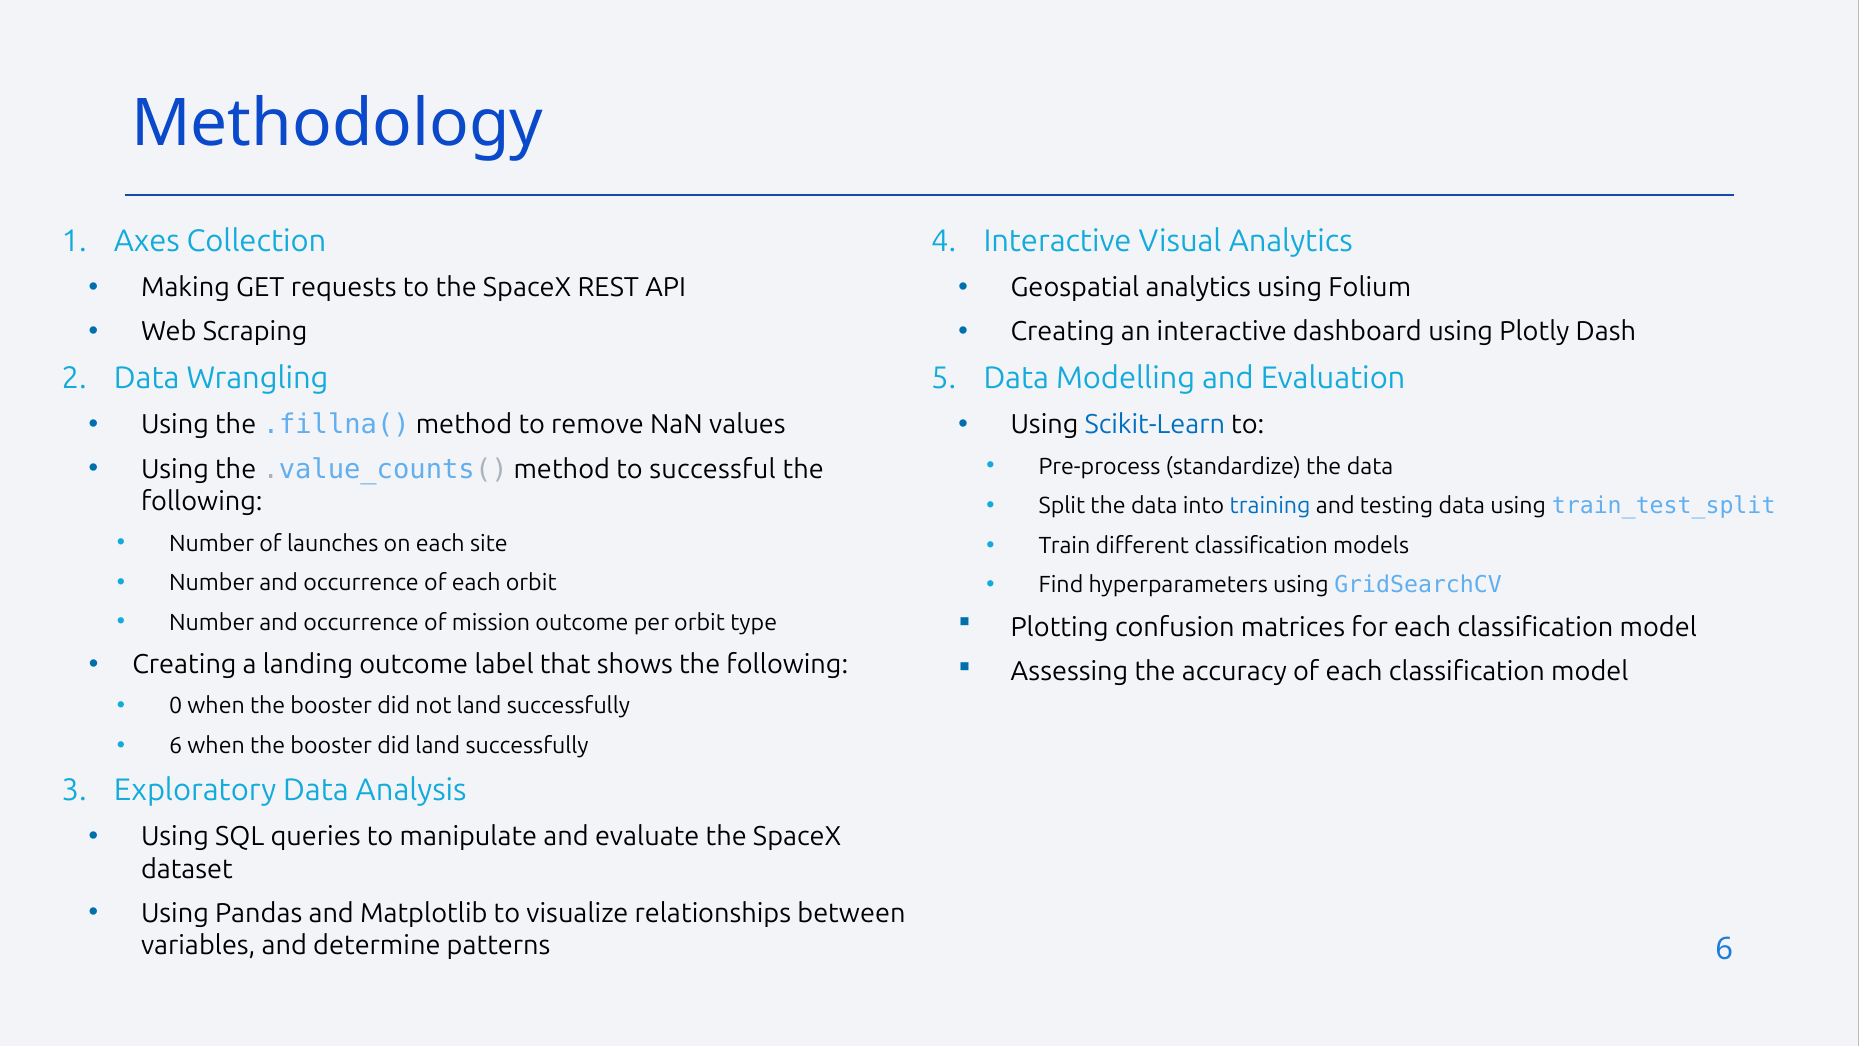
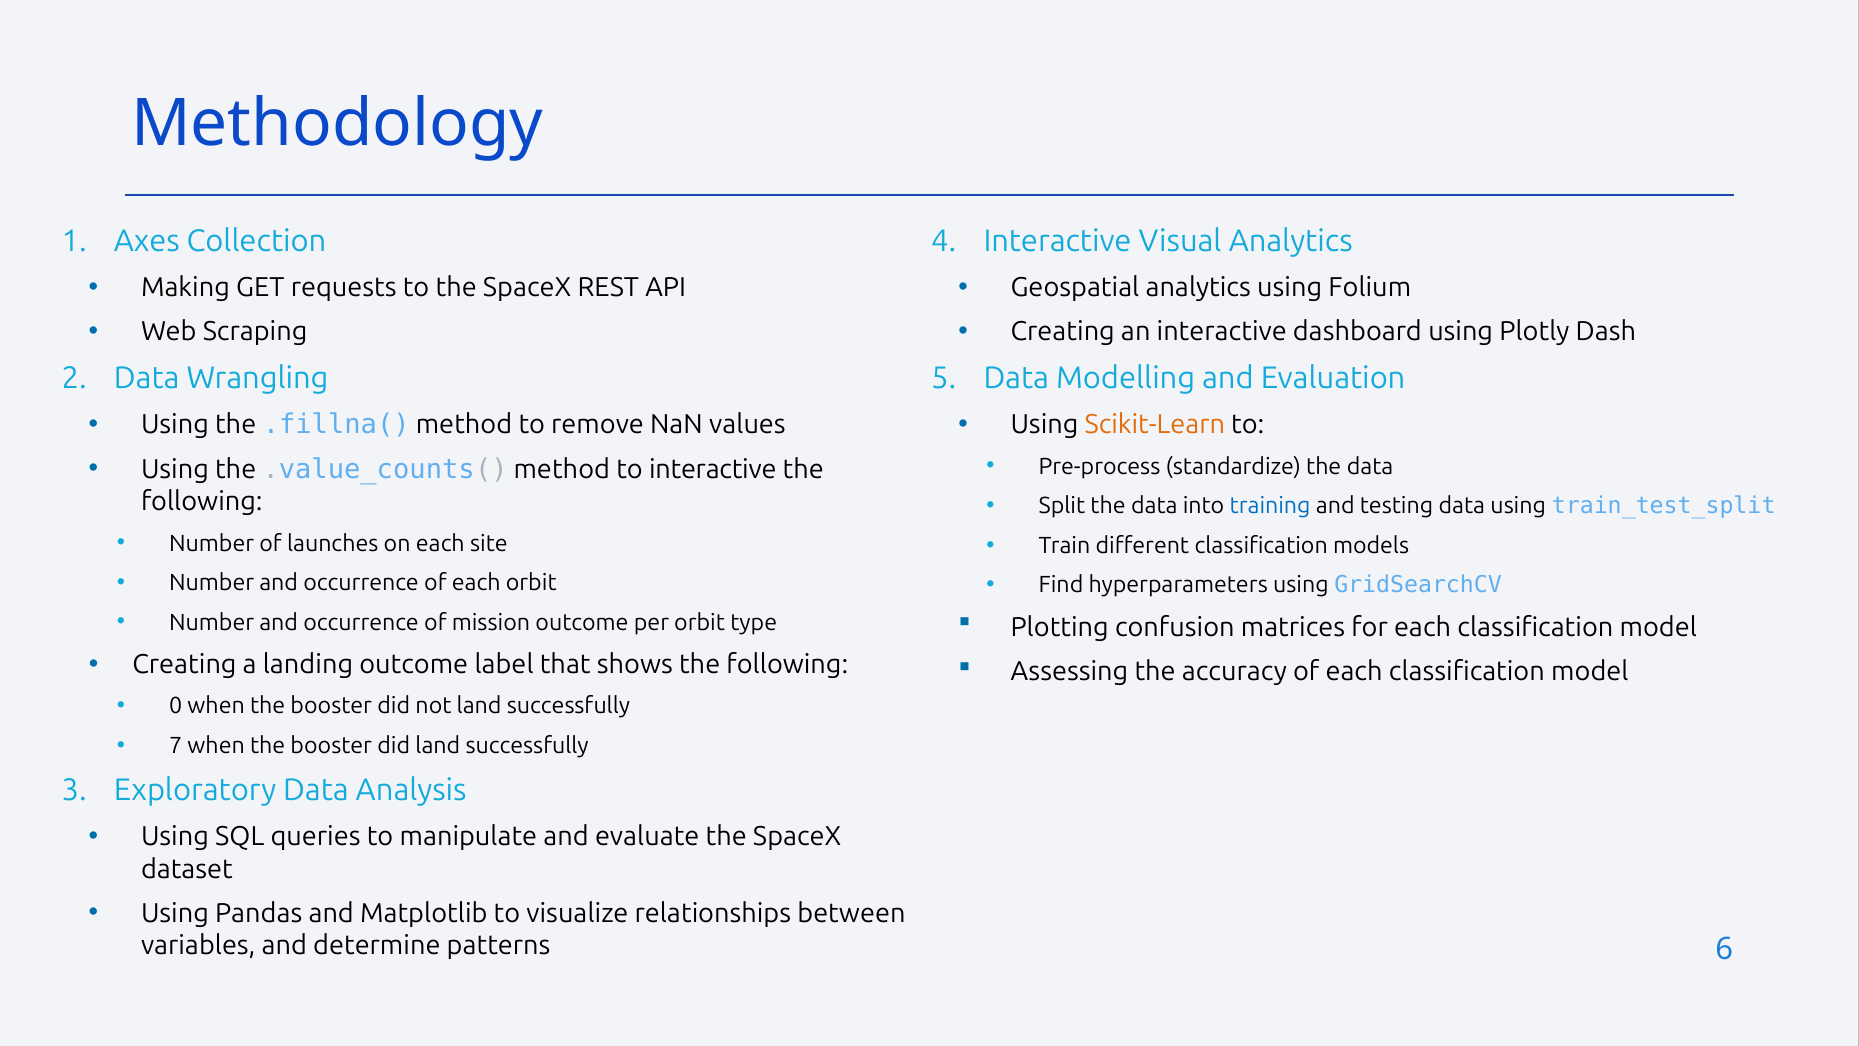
Scikit-Learn colour: blue -> orange
to successful: successful -> interactive
6 at (176, 745): 6 -> 7
